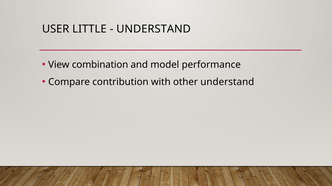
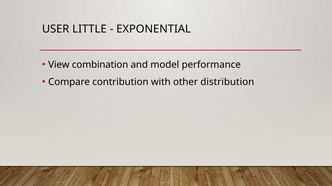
UNDERSTAND at (154, 29): UNDERSTAND -> EXPONENTIAL
other understand: understand -> distribution
